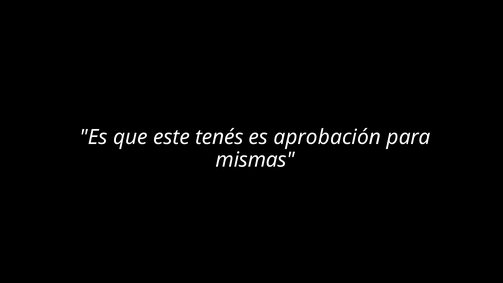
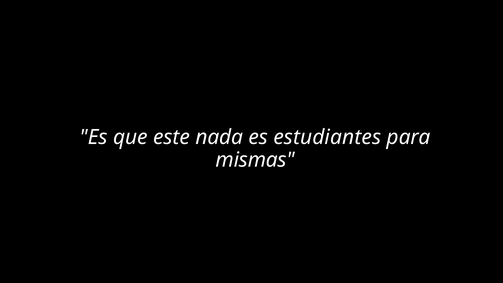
tenés: tenés -> nada
aprobación: aprobación -> estudiantes
